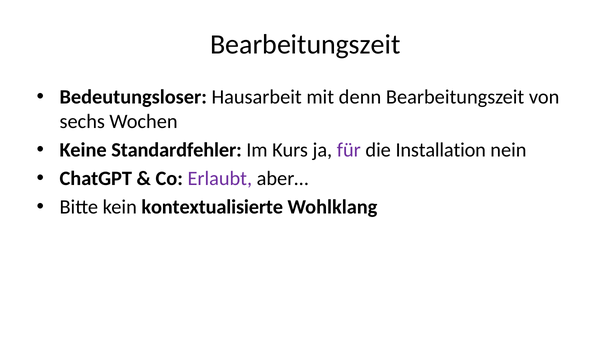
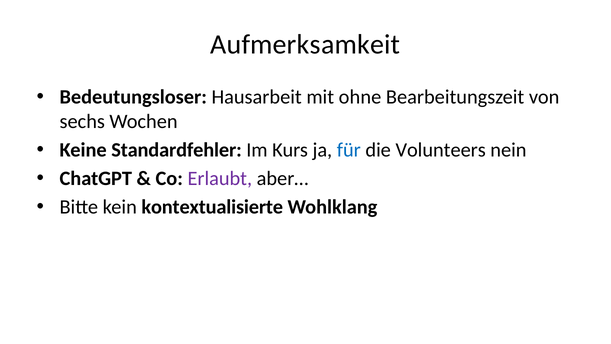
Bearbeitungszeit at (305, 44): Bearbeitungszeit -> Aufmerksamkeit
denn: denn -> ohne
für colour: purple -> blue
Installation: Installation -> Volunteers
